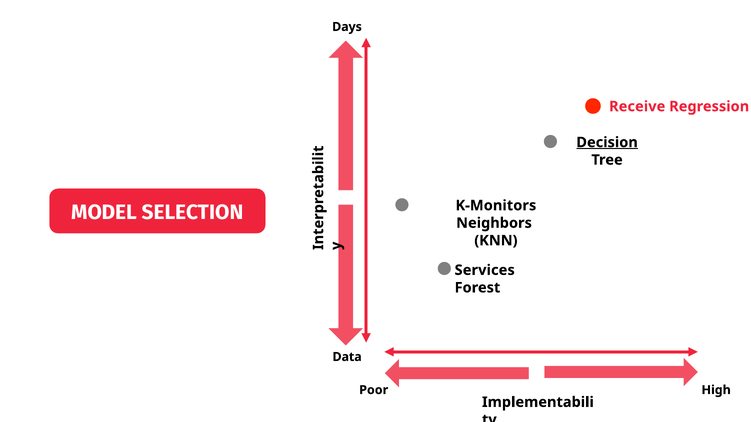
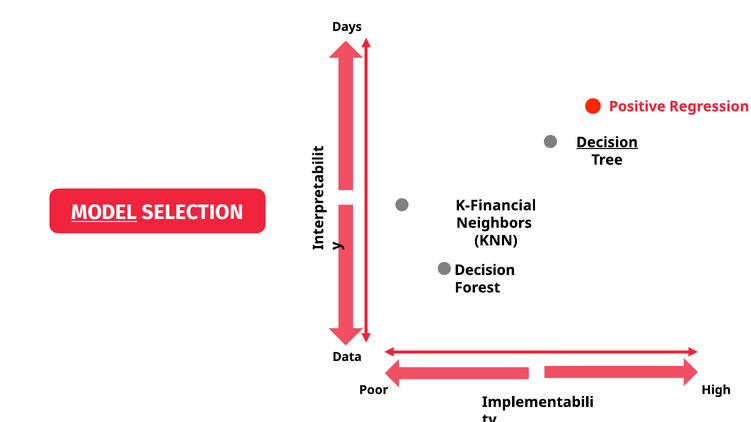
Receive: Receive -> Positive
K-Monitors: K-Monitors -> K-Financial
MODEL underline: none -> present
Services at (485, 270): Services -> Decision
